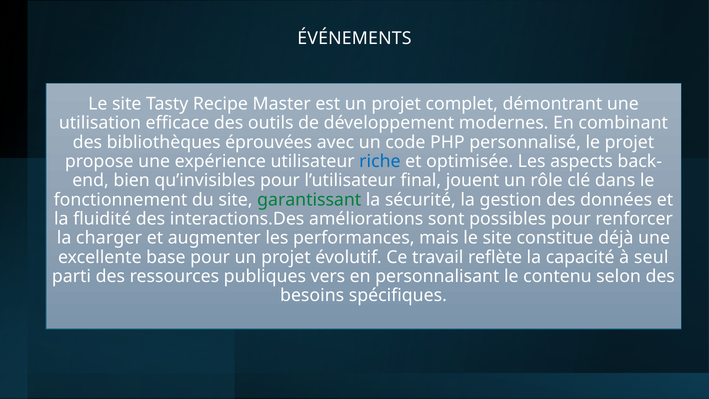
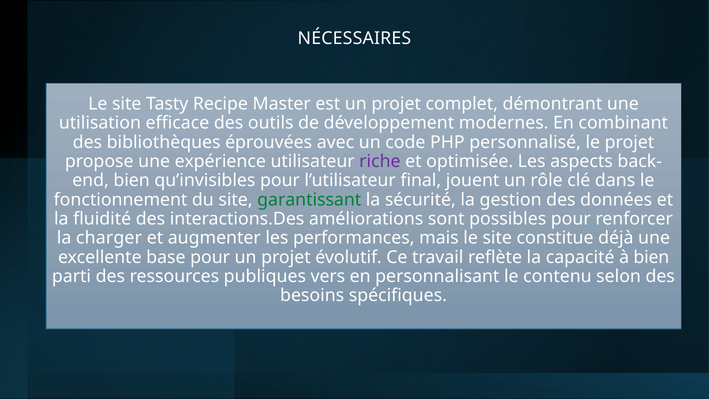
ÉVÉNEMENTS: ÉVÉNEMENTS -> NÉCESSAIRES
riche colour: blue -> purple
à seul: seul -> bien
